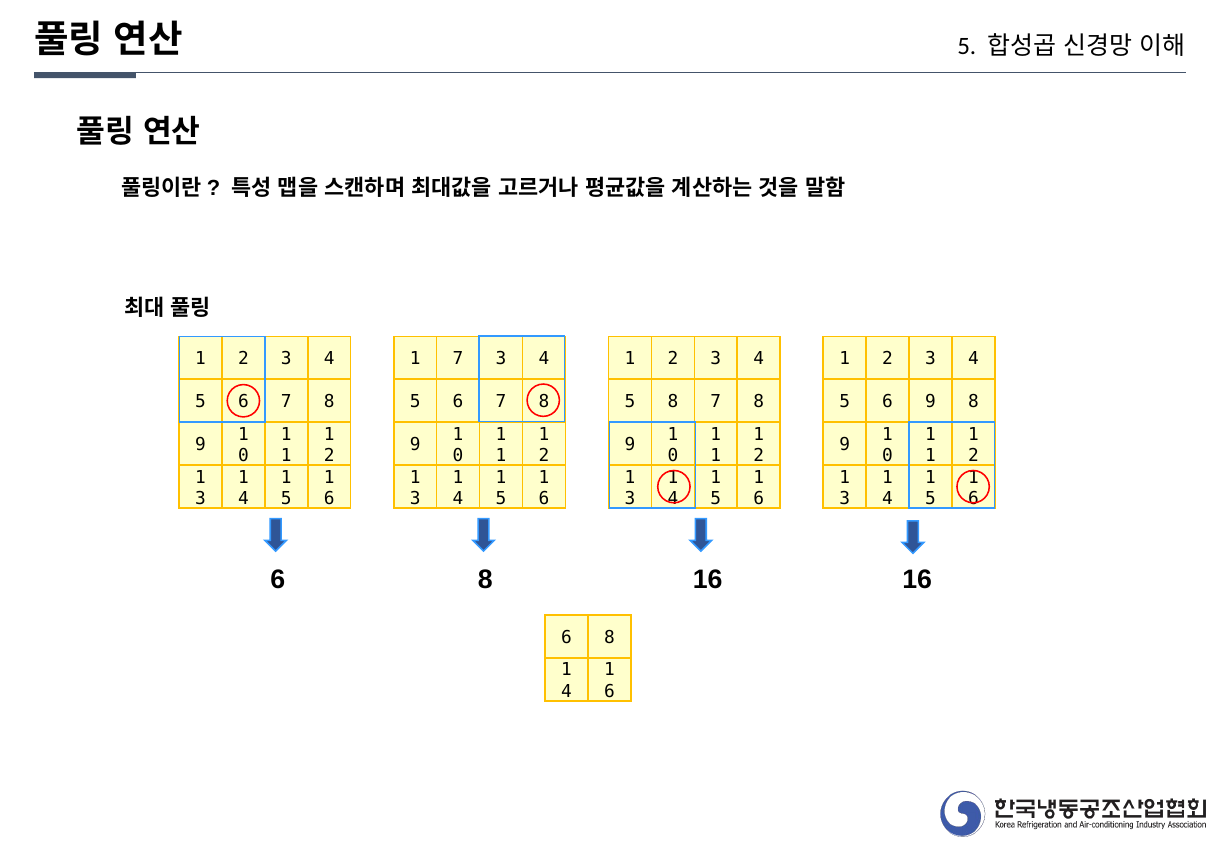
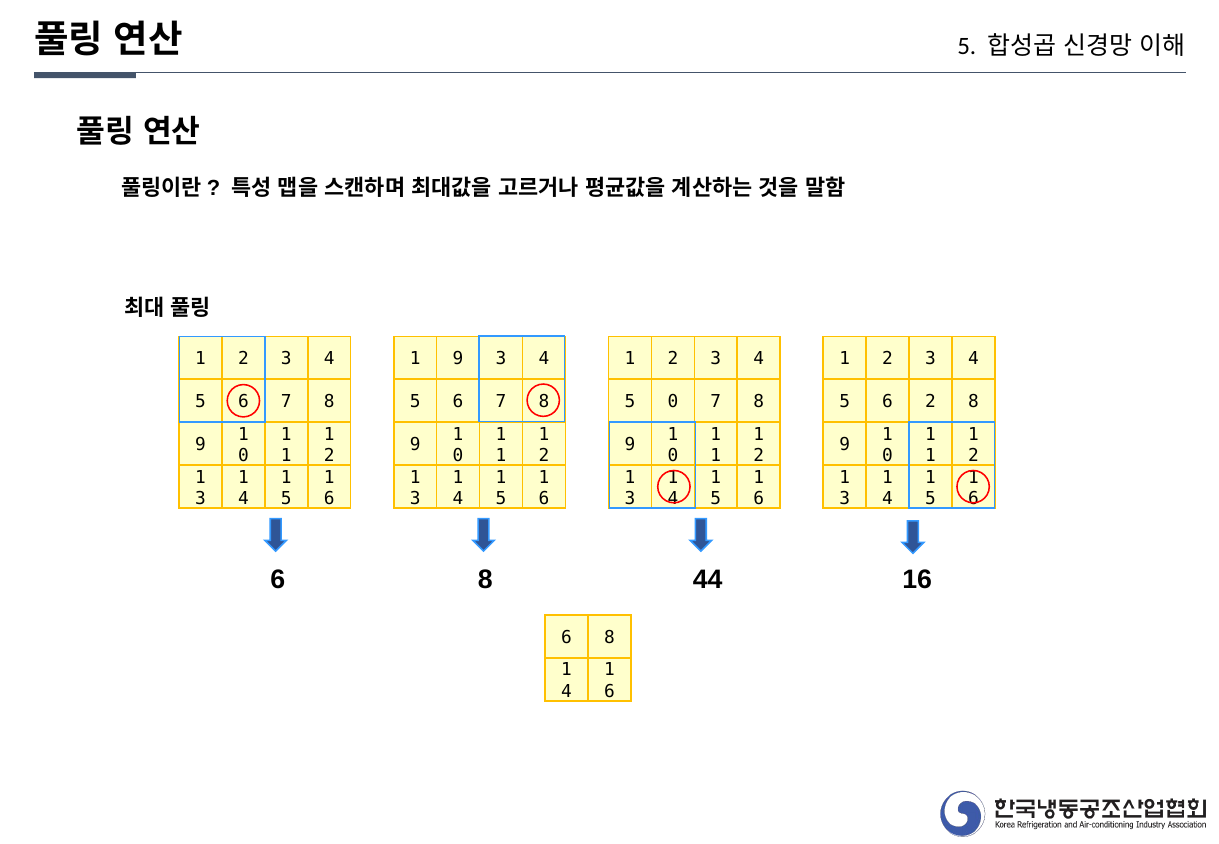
1 7: 7 -> 9
5 8: 8 -> 0
6 9: 9 -> 2
8 16: 16 -> 44
